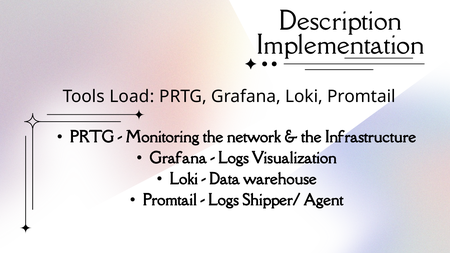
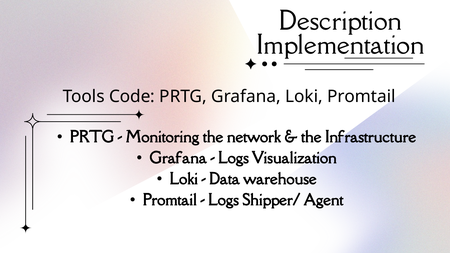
Load: Load -> Code
